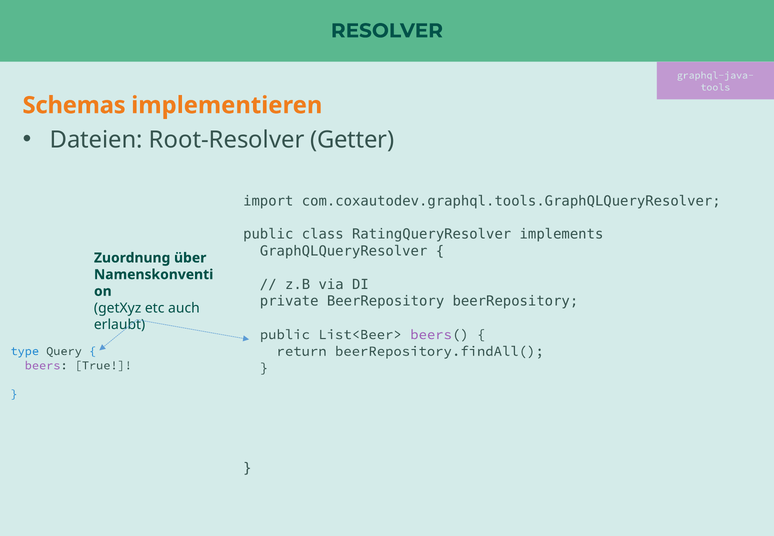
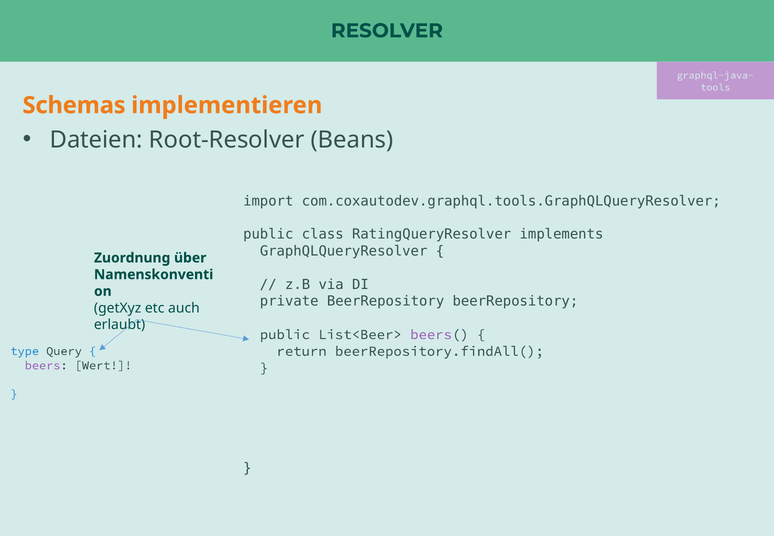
Getter: Getter -> Beans
True: True -> Wert
